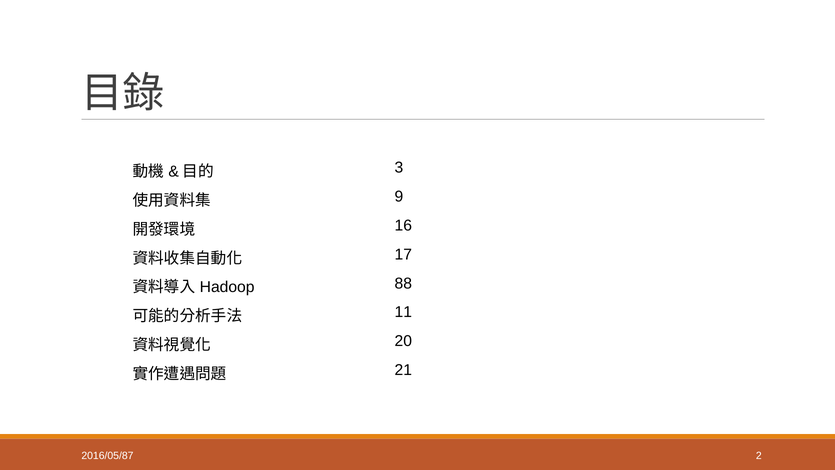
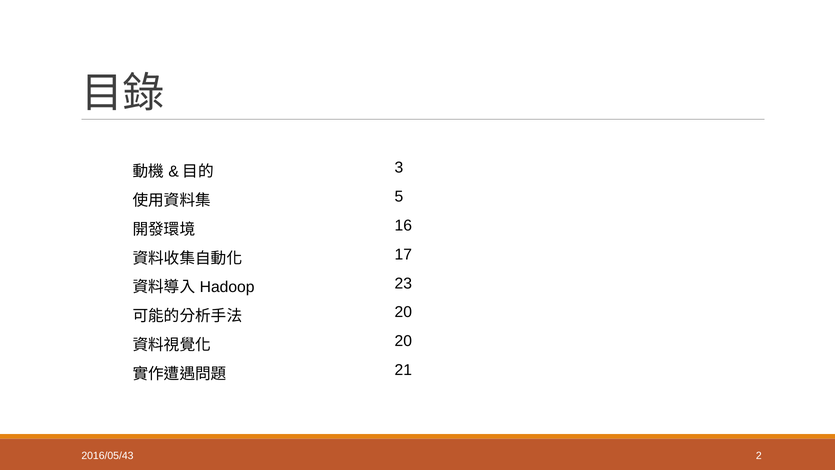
9: 9 -> 5
88: 88 -> 23
11 at (403, 312): 11 -> 20
2016/05/87: 2016/05/87 -> 2016/05/43
